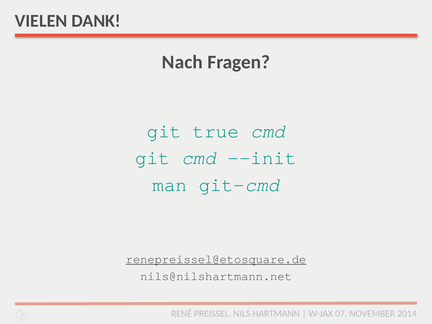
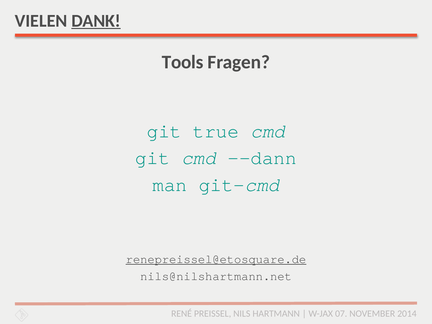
DANK underline: none -> present
Nach: Nach -> Tools
--init: --init -> --dann
